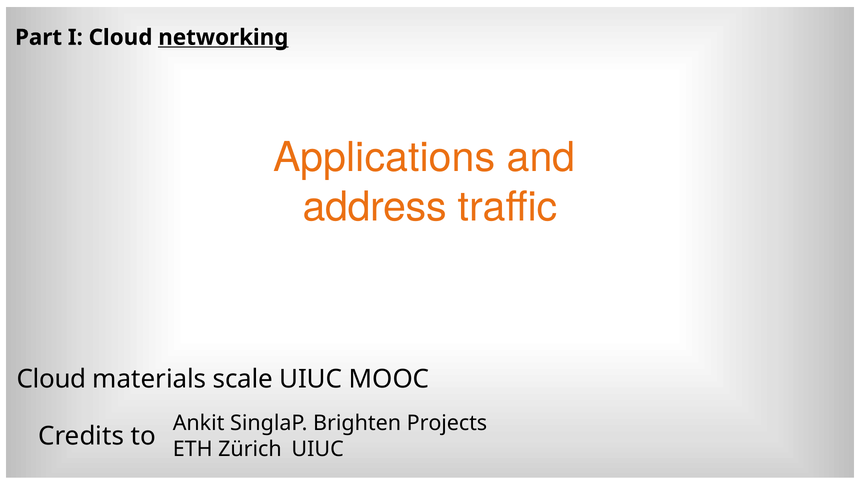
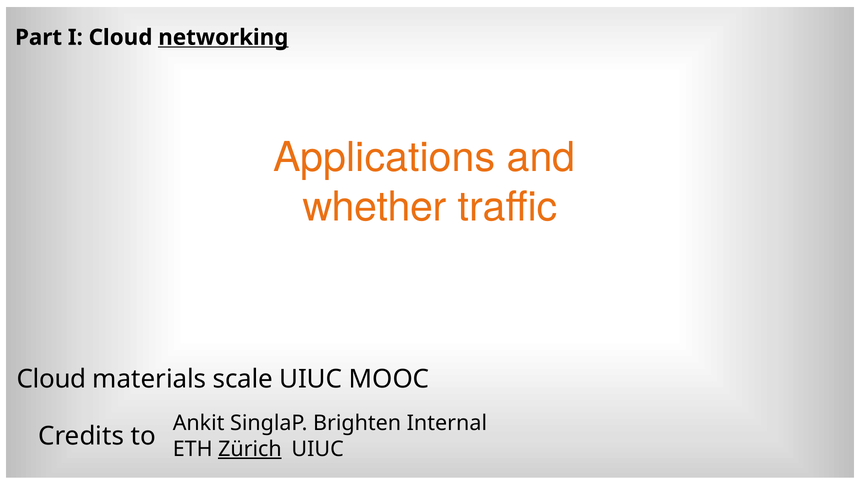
address: address -> whether
Projects: Projects -> Internal
Zürich underline: none -> present
